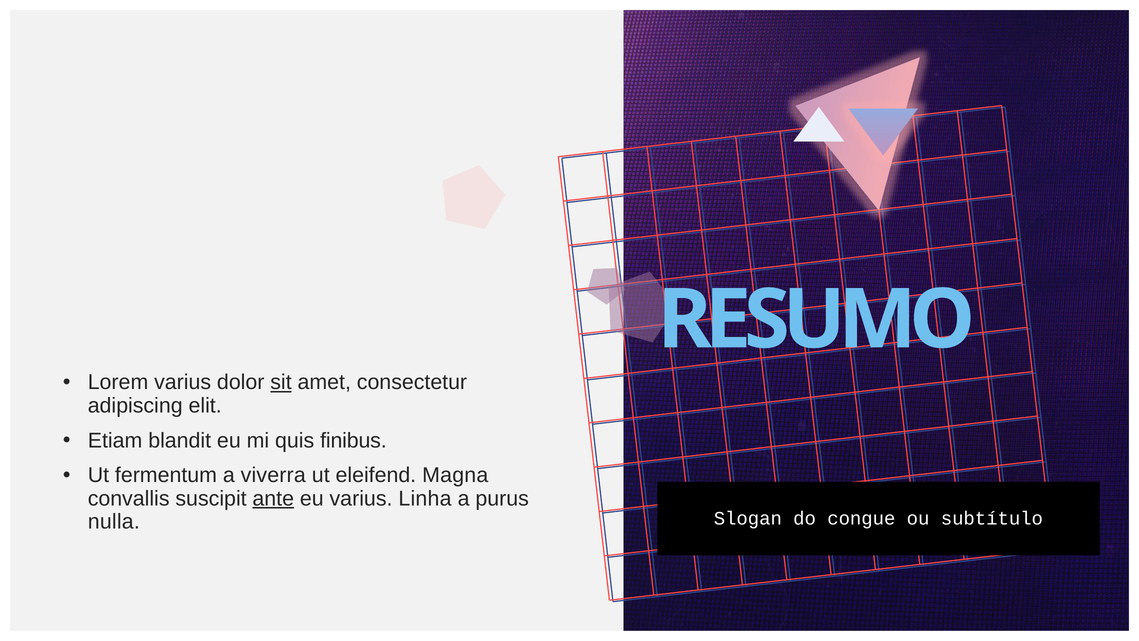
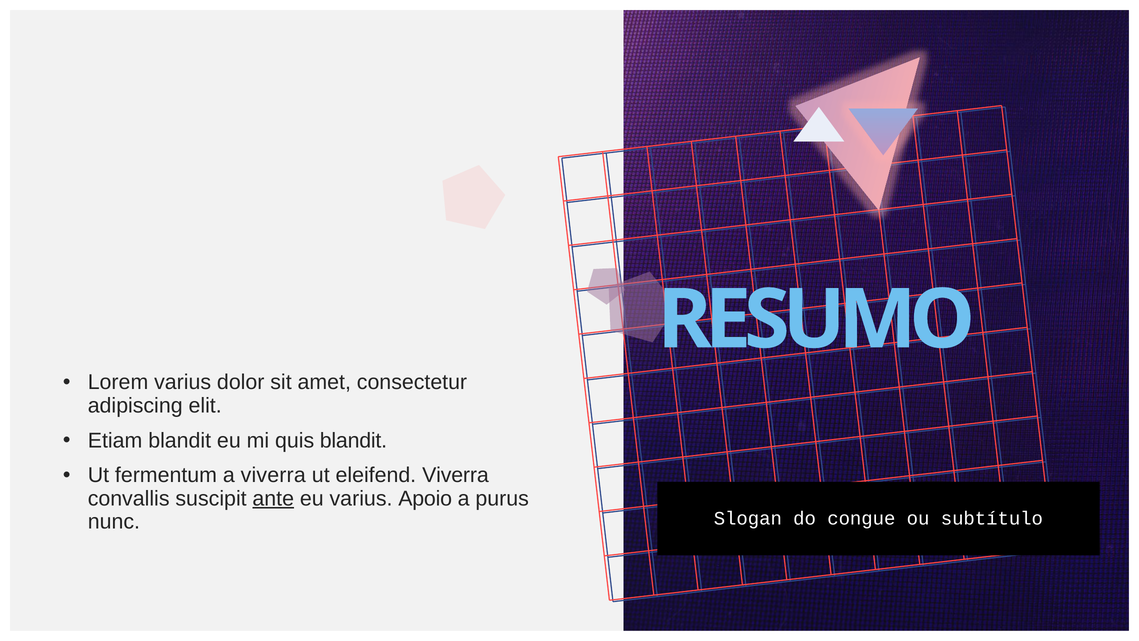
sit underline: present -> none
quis finibus: finibus -> blandit
eleifend Magna: Magna -> Viverra
Linha: Linha -> Apoio
nulla: nulla -> nunc
